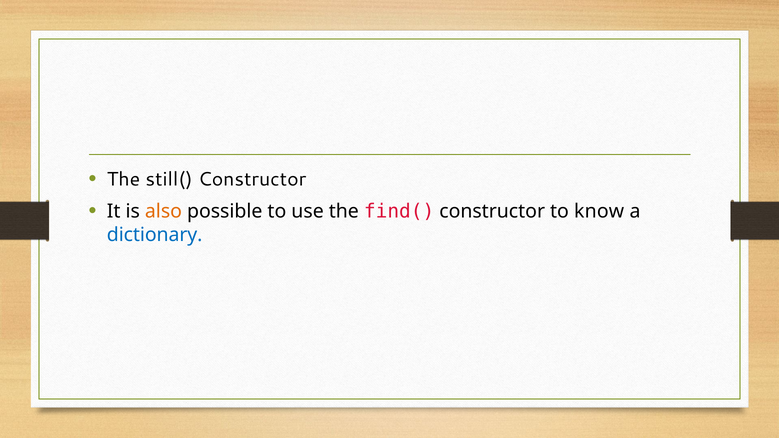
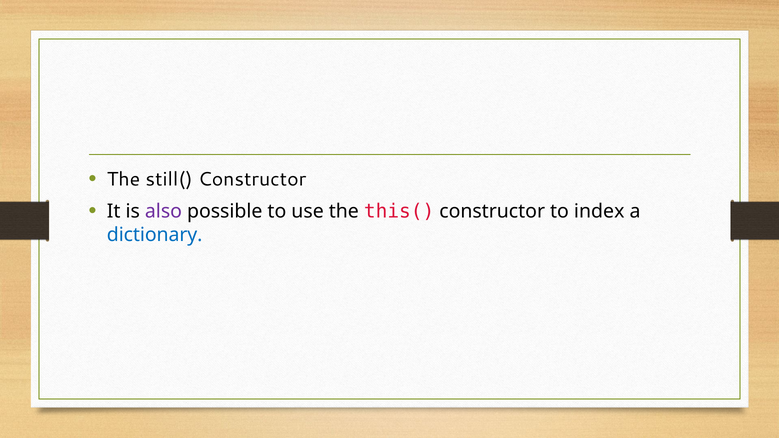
also colour: orange -> purple
find(: find( -> this(
know: know -> index
